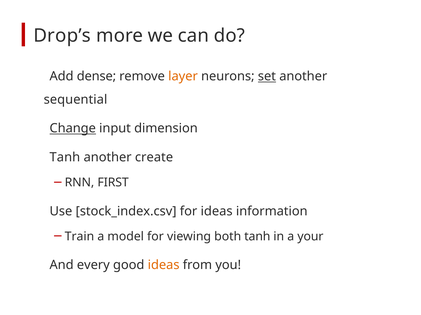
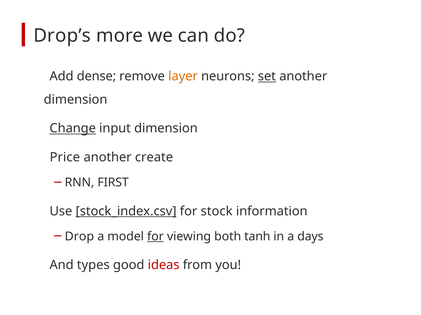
sequential at (76, 100): sequential -> dimension
Tanh at (65, 158): Tanh -> Price
stock_index.csv underline: none -> present
for ideas: ideas -> stock
Train: Train -> Drop
for at (155, 237) underline: none -> present
your: your -> days
every: every -> types
ideas at (164, 266) colour: orange -> red
